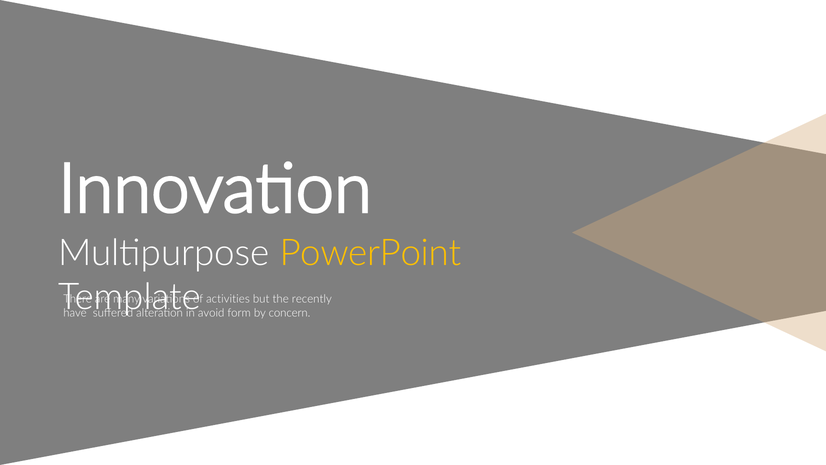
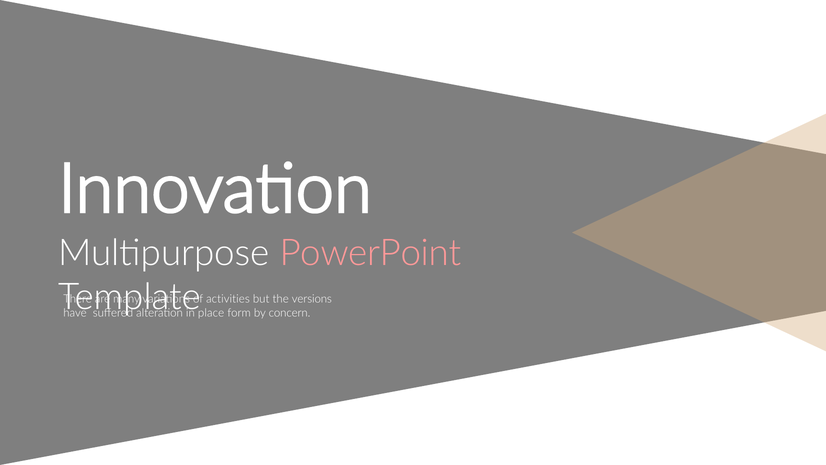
PowerPoint colour: yellow -> pink
recently: recently -> versions
avoid: avoid -> place
